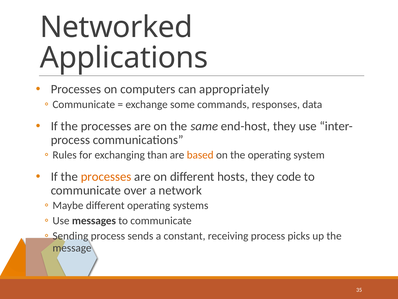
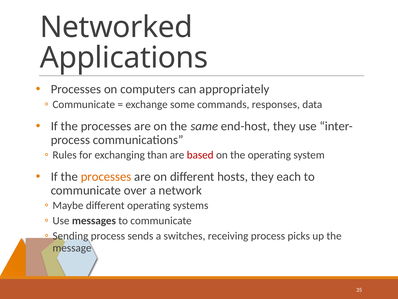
based colour: orange -> red
code: code -> each
constant: constant -> switches
